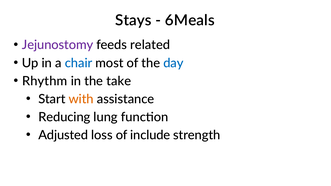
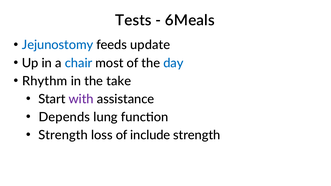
Stays: Stays -> Tests
Jejunostomy colour: purple -> blue
related: related -> update
with colour: orange -> purple
Reducing: Reducing -> Depends
Adjusted at (63, 135): Adjusted -> Strength
